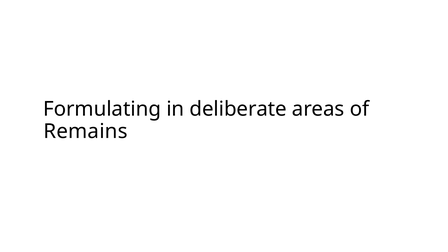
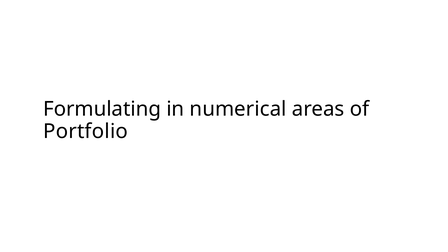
deliberate: deliberate -> numerical
Remains: Remains -> Portfolio
